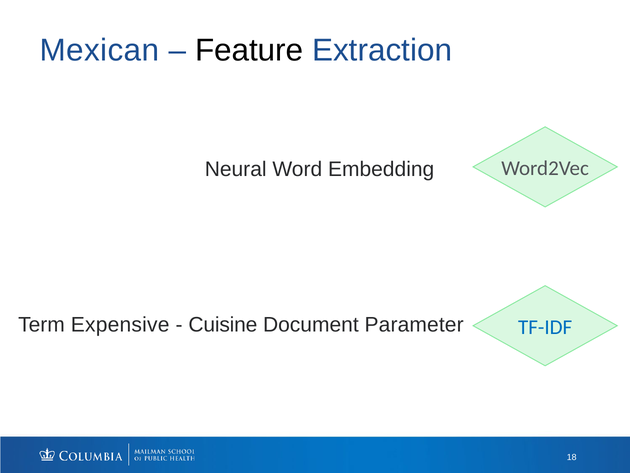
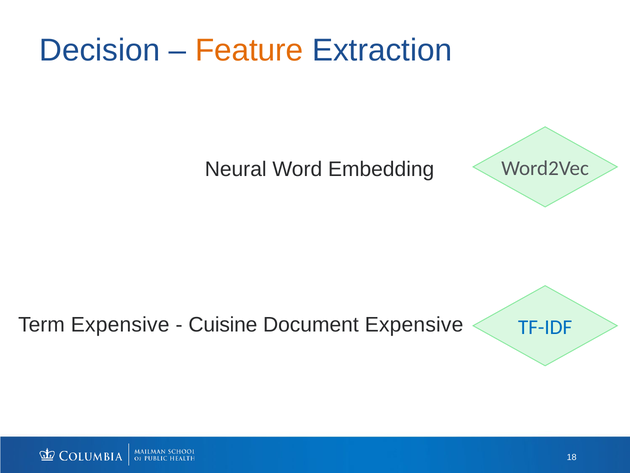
Mexican: Mexican -> Decision
Feature colour: black -> orange
Document Parameter: Parameter -> Expensive
